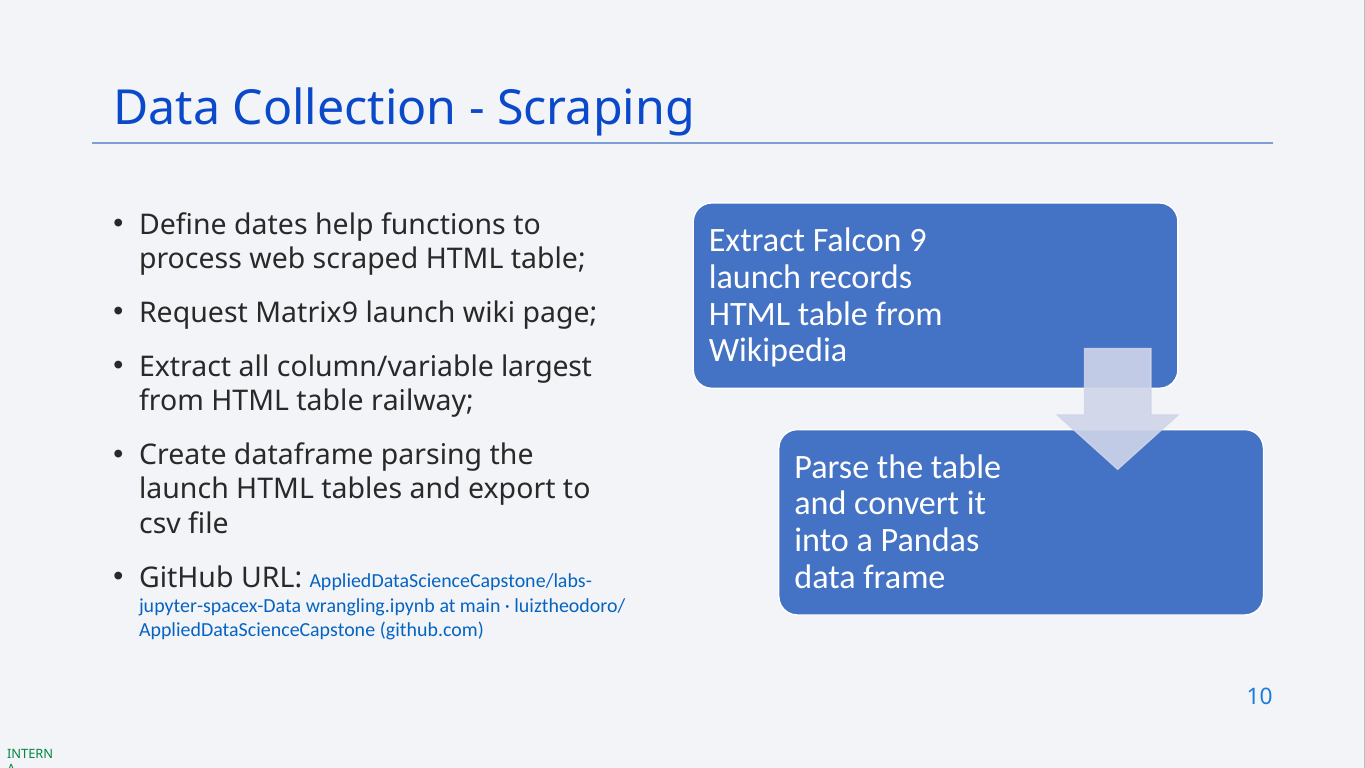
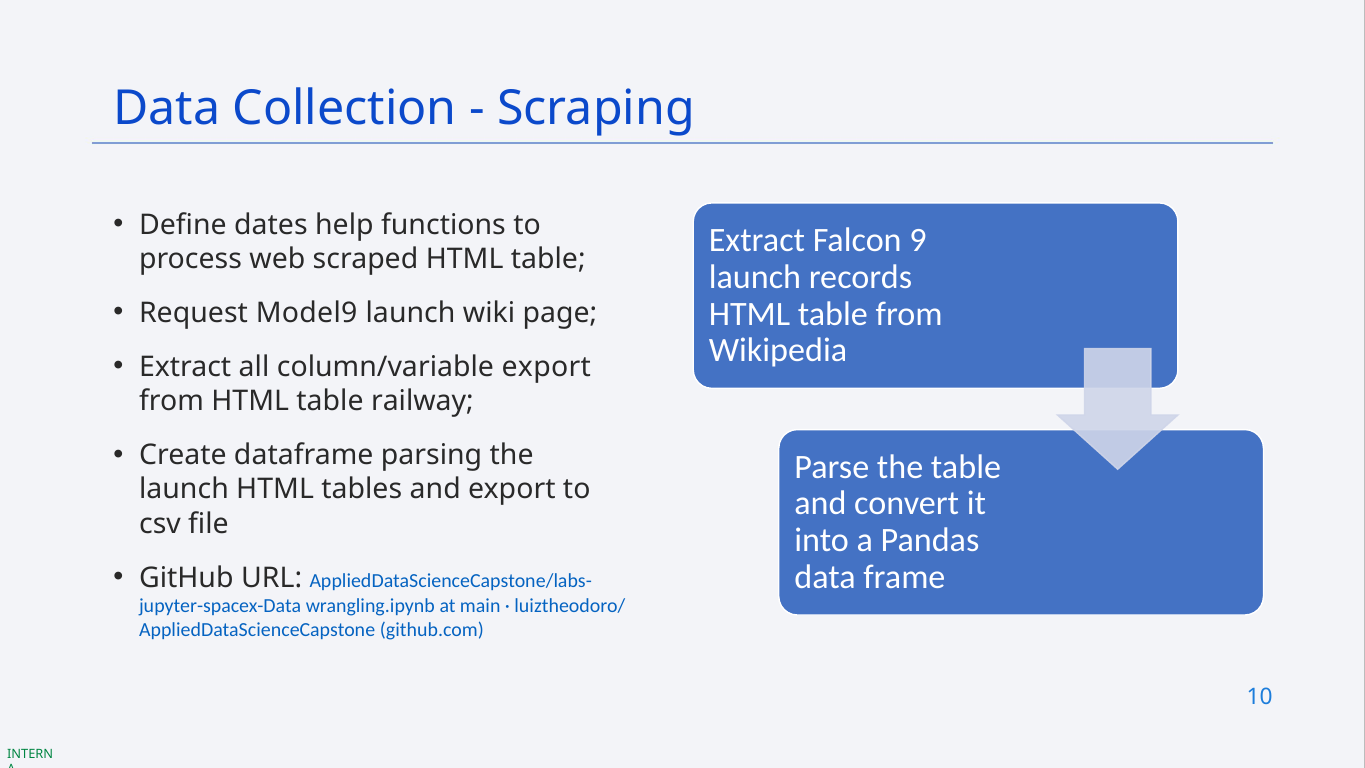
Matrix9: Matrix9 -> Model9
column/variable largest: largest -> export
